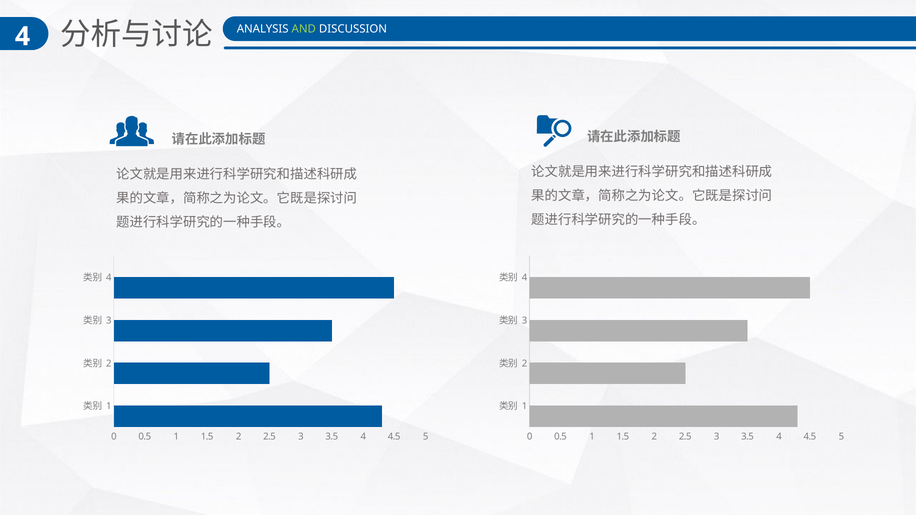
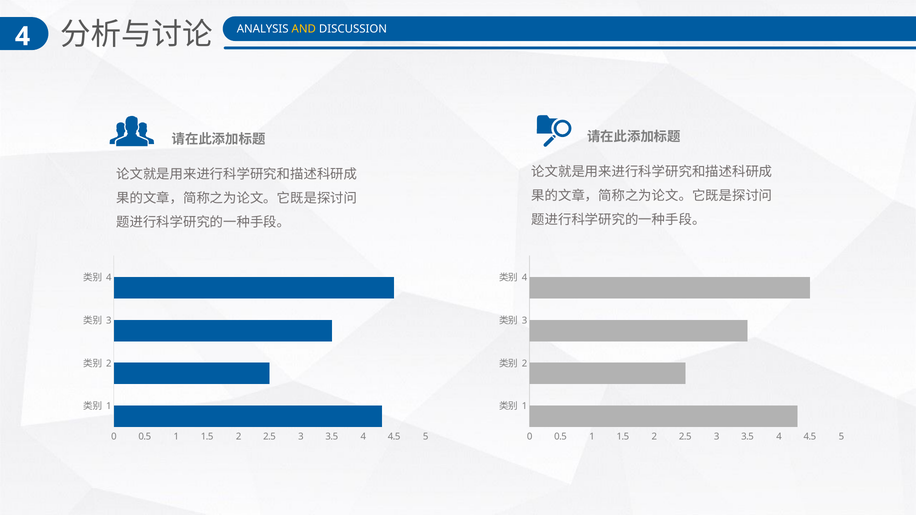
AND colour: light green -> yellow
